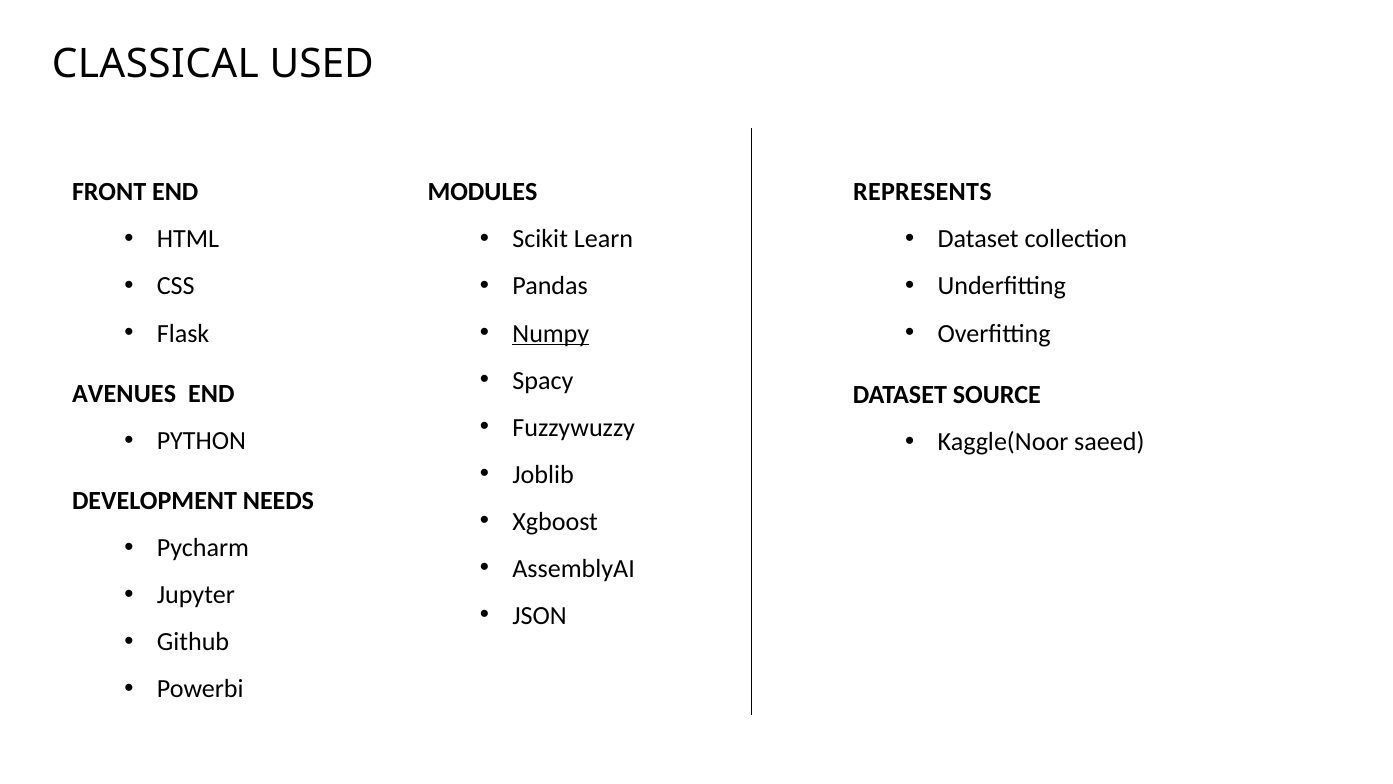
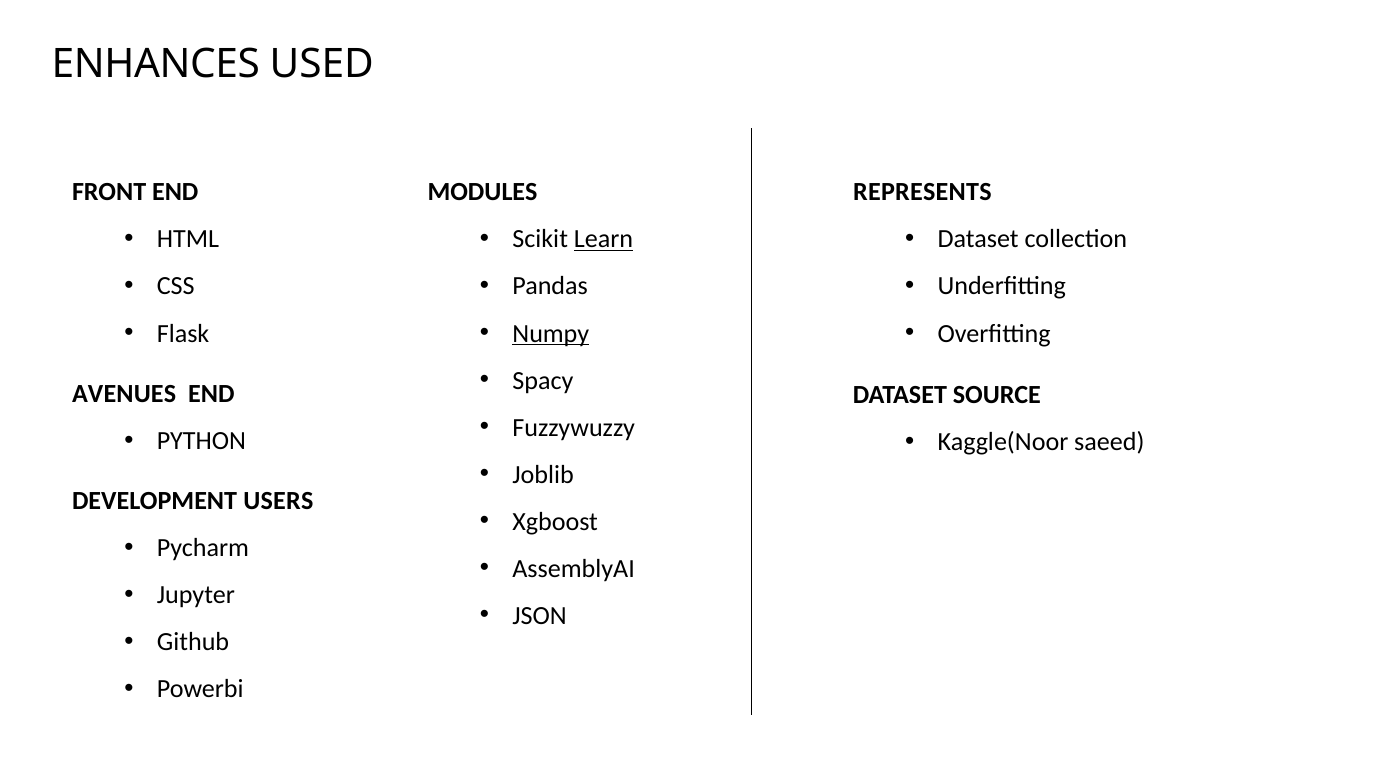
CLASSICAL: CLASSICAL -> ENHANCES
Learn underline: none -> present
NEEDS: NEEDS -> USERS
